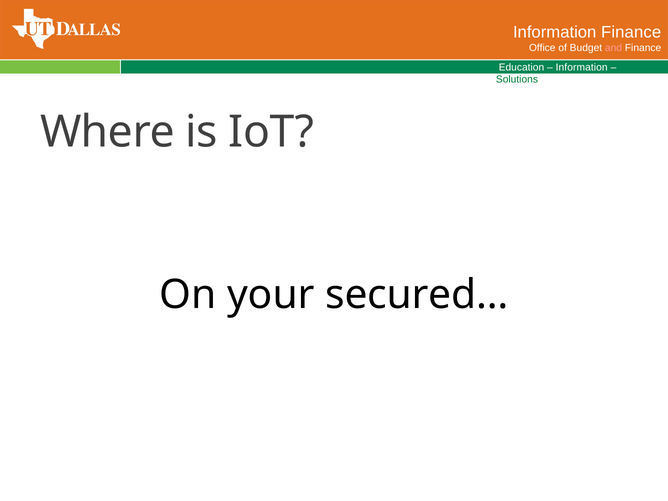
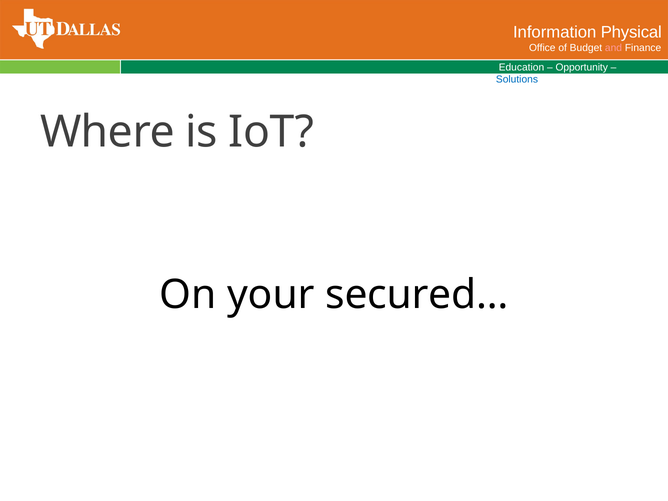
Information Finance: Finance -> Physical
Information at (582, 67): Information -> Opportunity
Solutions colour: green -> blue
